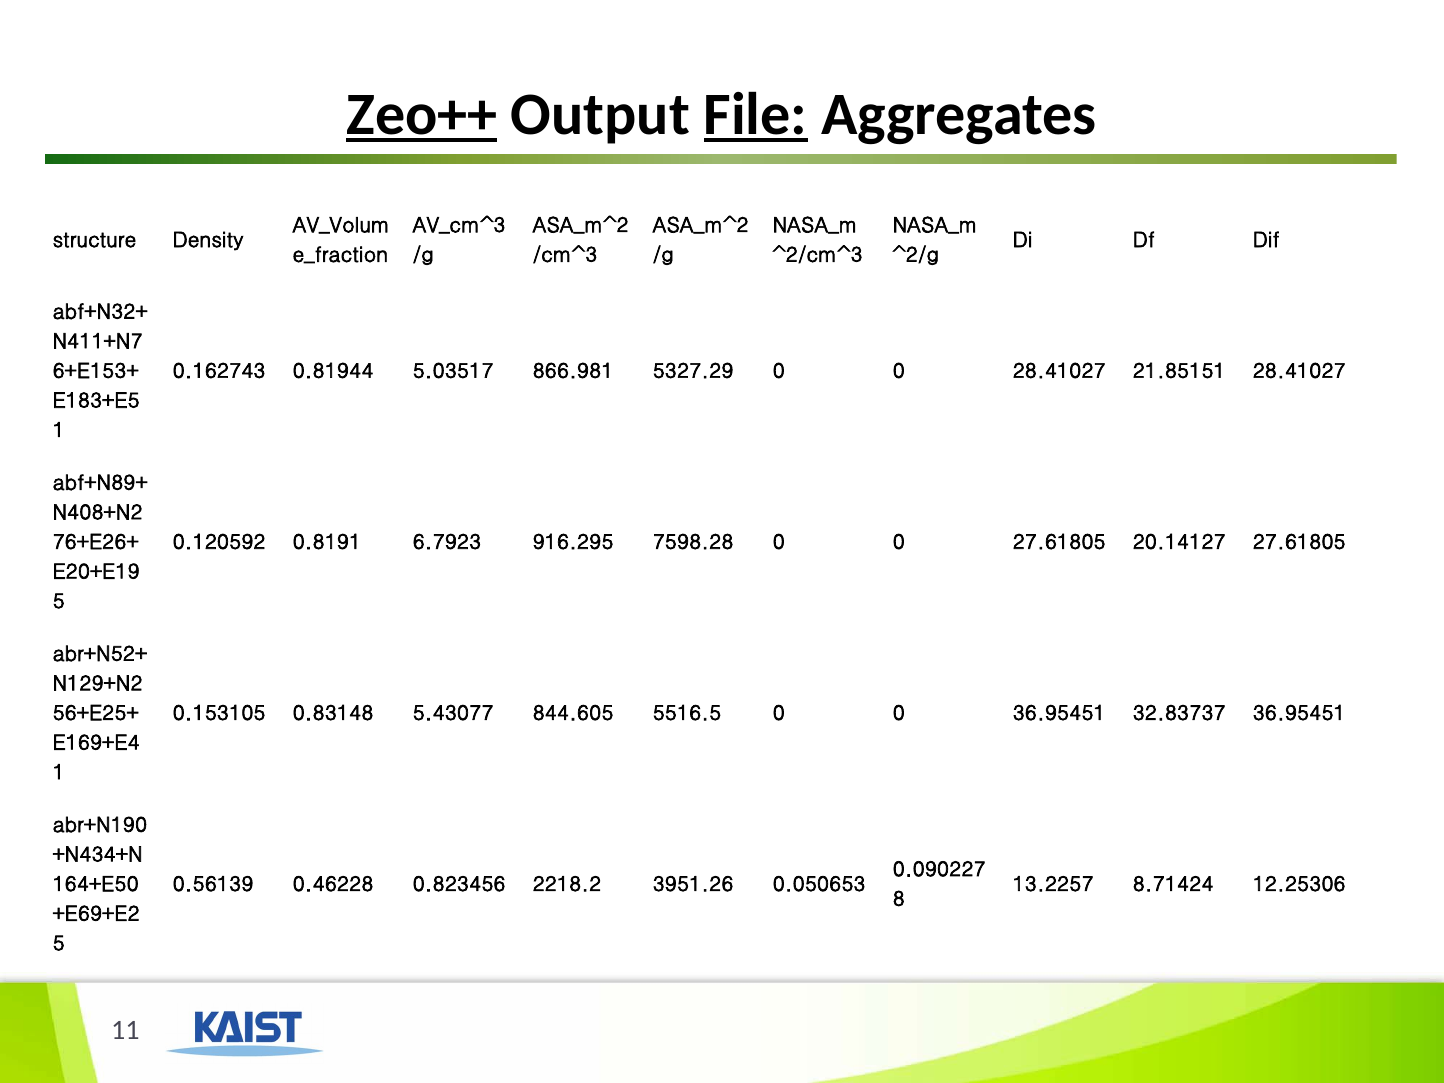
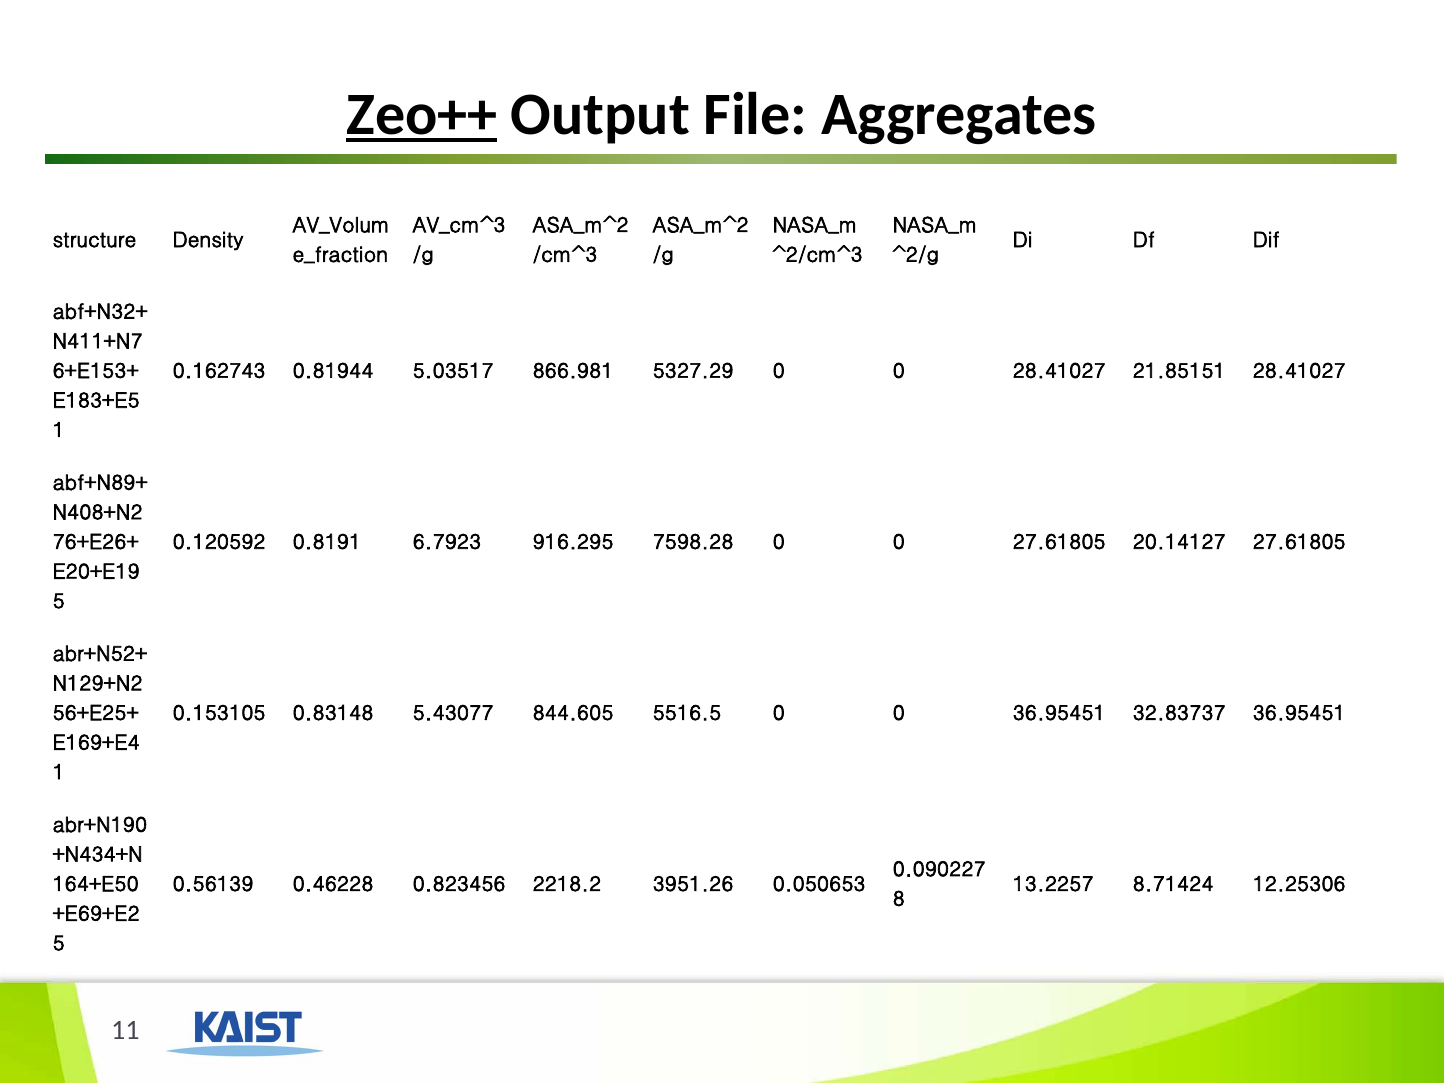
File underline: present -> none
